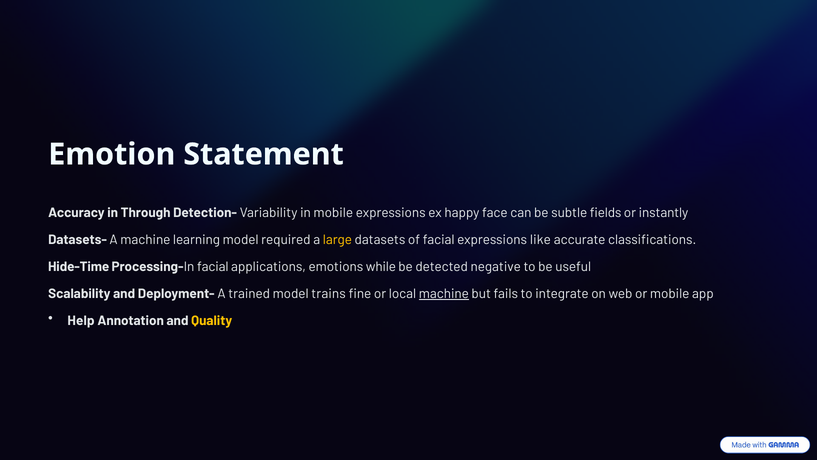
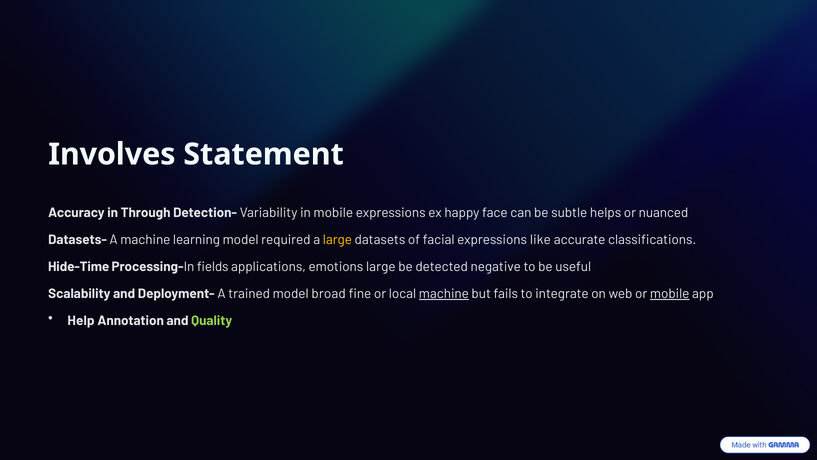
Emotion: Emotion -> Involves
fields: fields -> helps
instantly: instantly -> nuanced
Processing-In facial: facial -> fields
emotions while: while -> large
trains: trains -> broad
mobile at (670, 293) underline: none -> present
Quality colour: yellow -> light green
